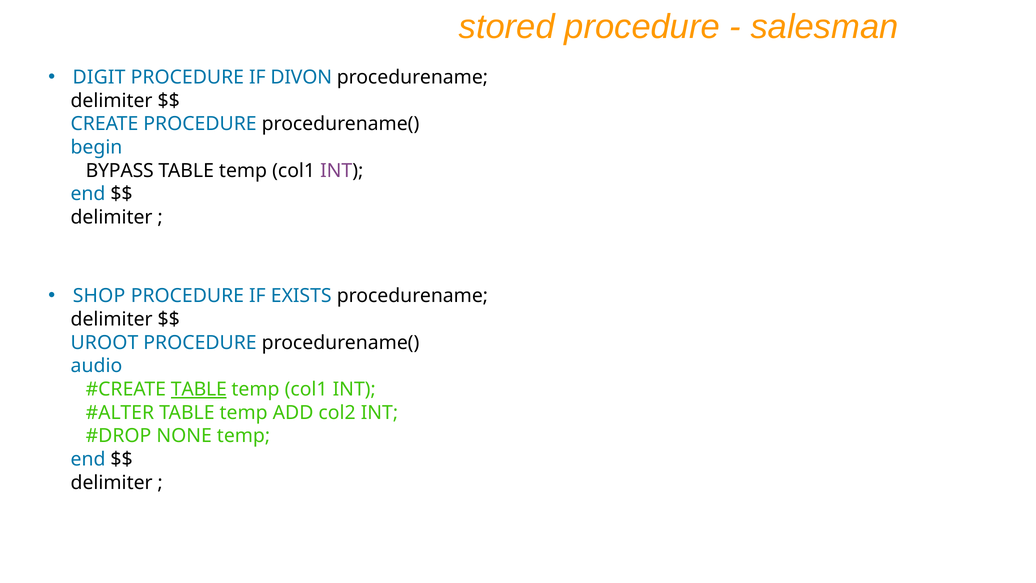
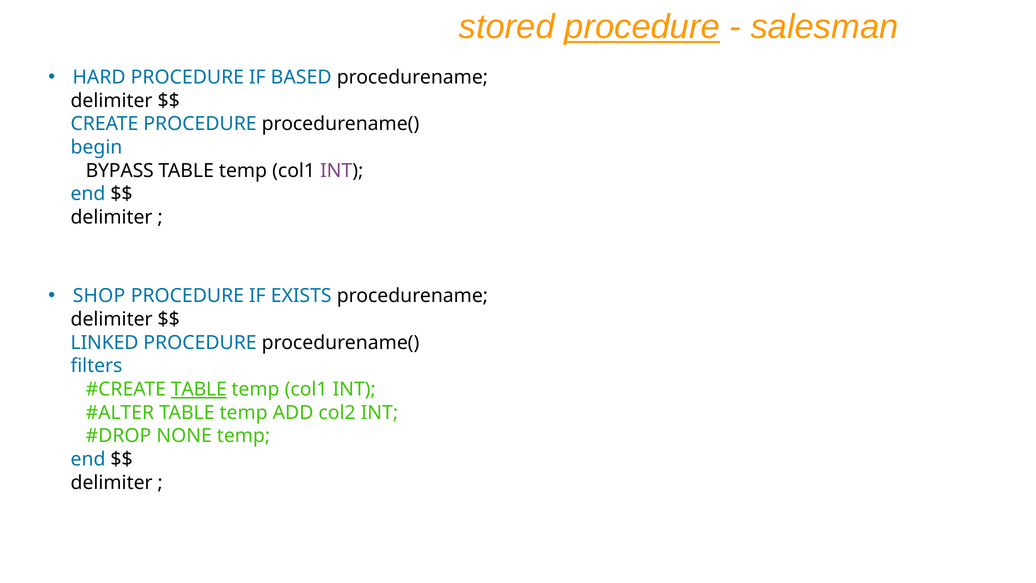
procedure at (642, 27) underline: none -> present
DIGIT: DIGIT -> HARD
DIVON: DIVON -> BASED
UROOT: UROOT -> LINKED
audio: audio -> filters
